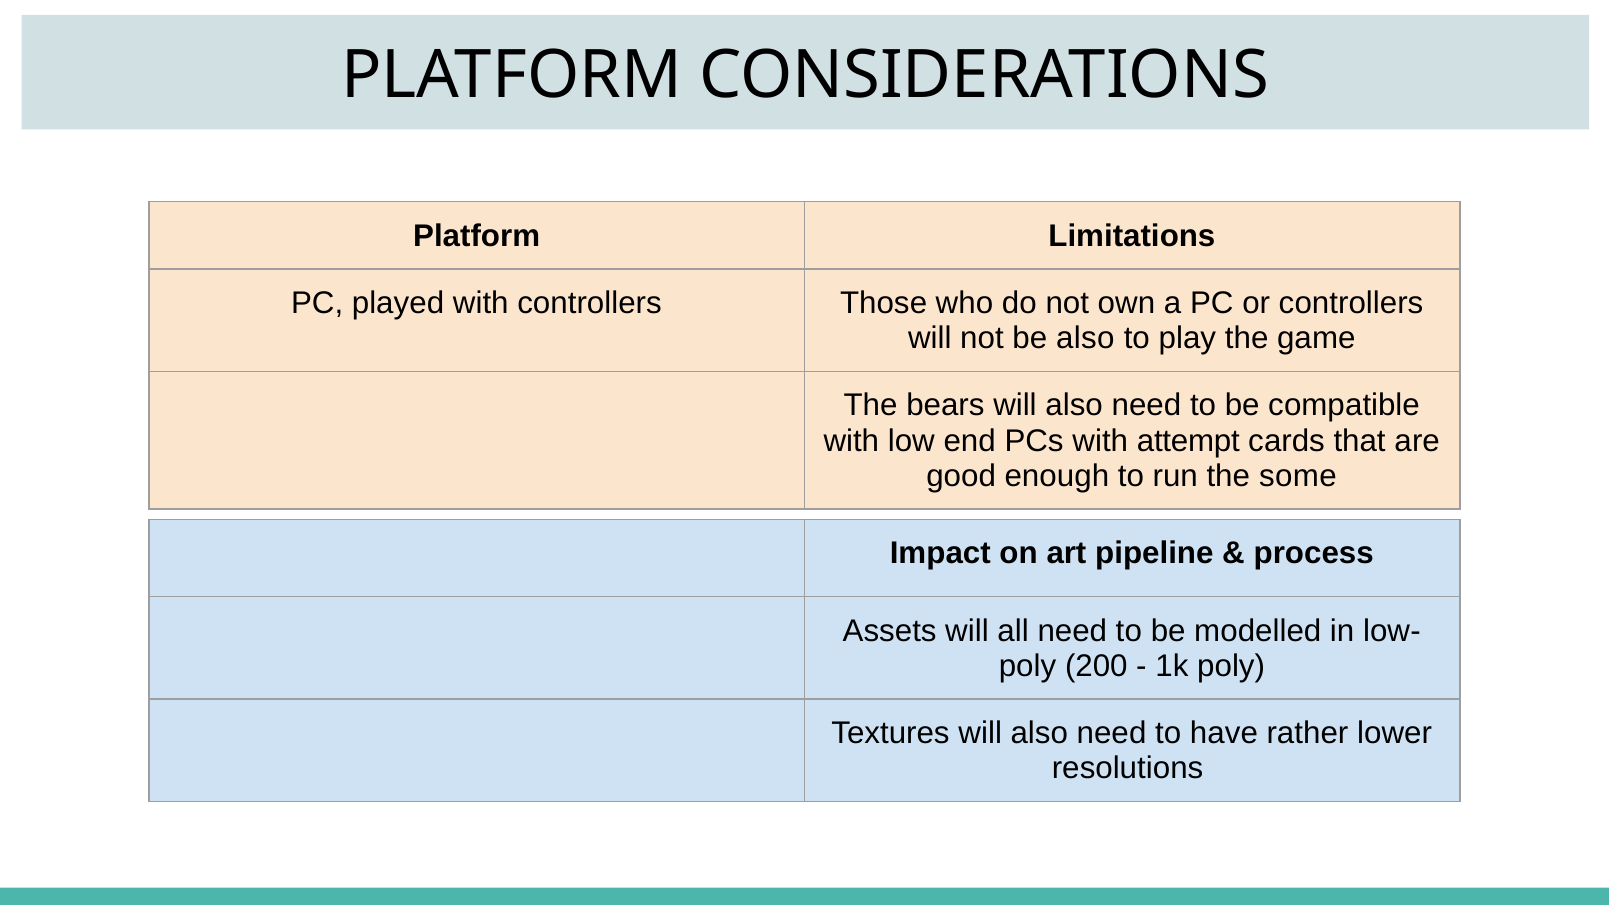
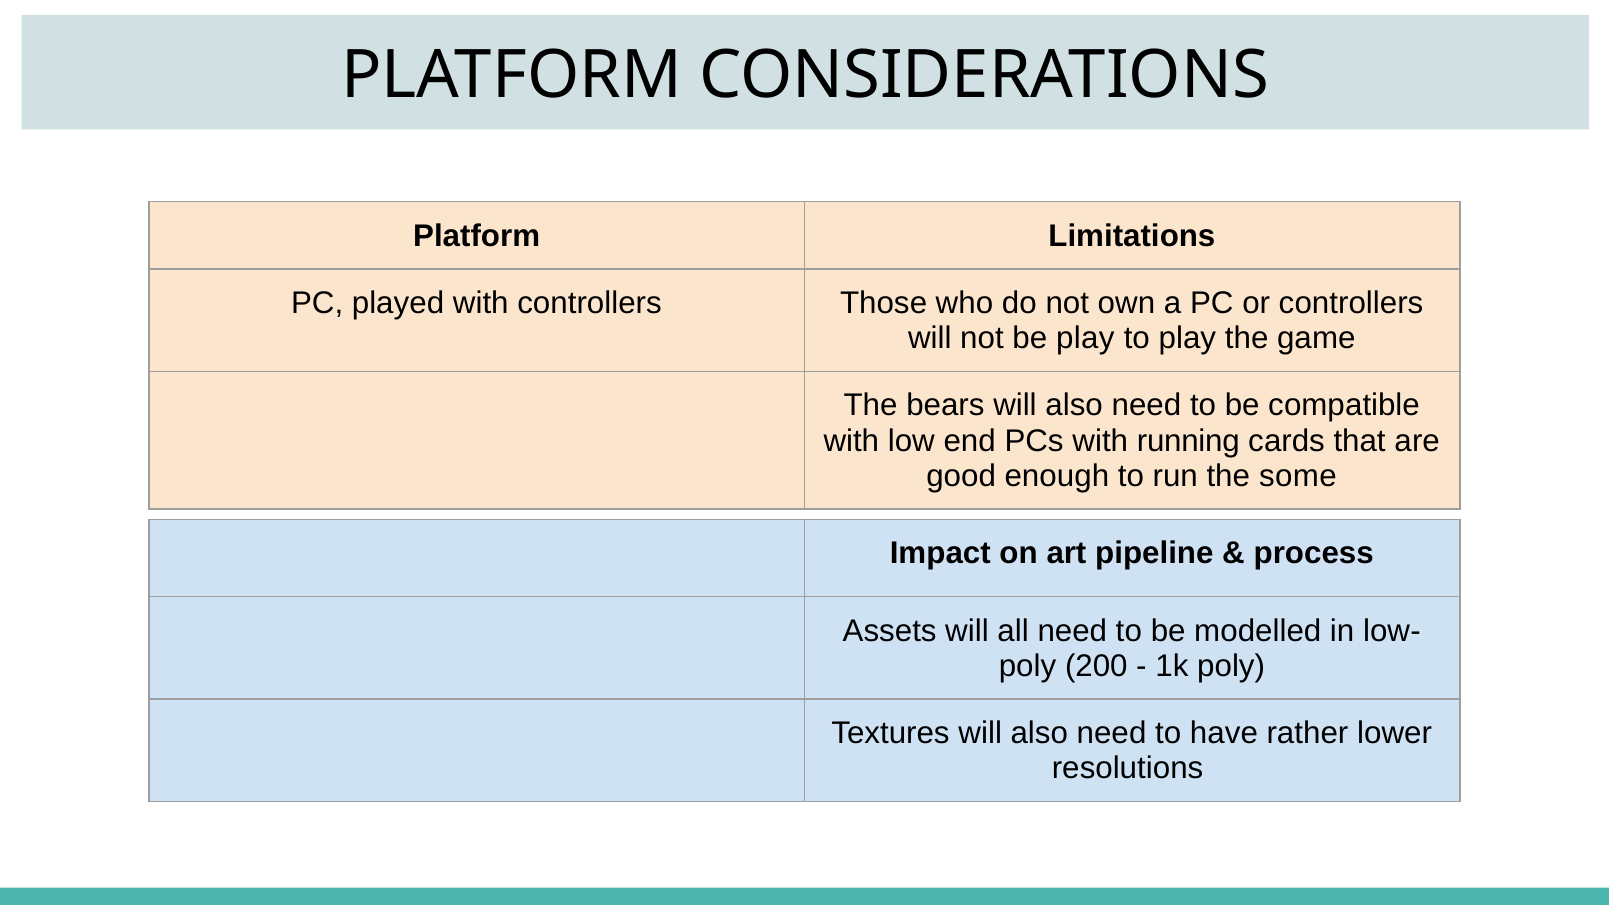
be also: also -> play
attempt: attempt -> running
